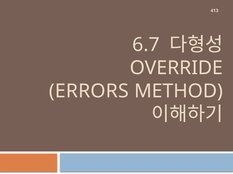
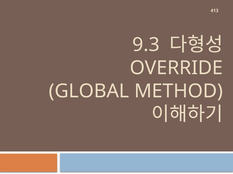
6.7: 6.7 -> 9.3
ERRORS: ERRORS -> GLOBAL
